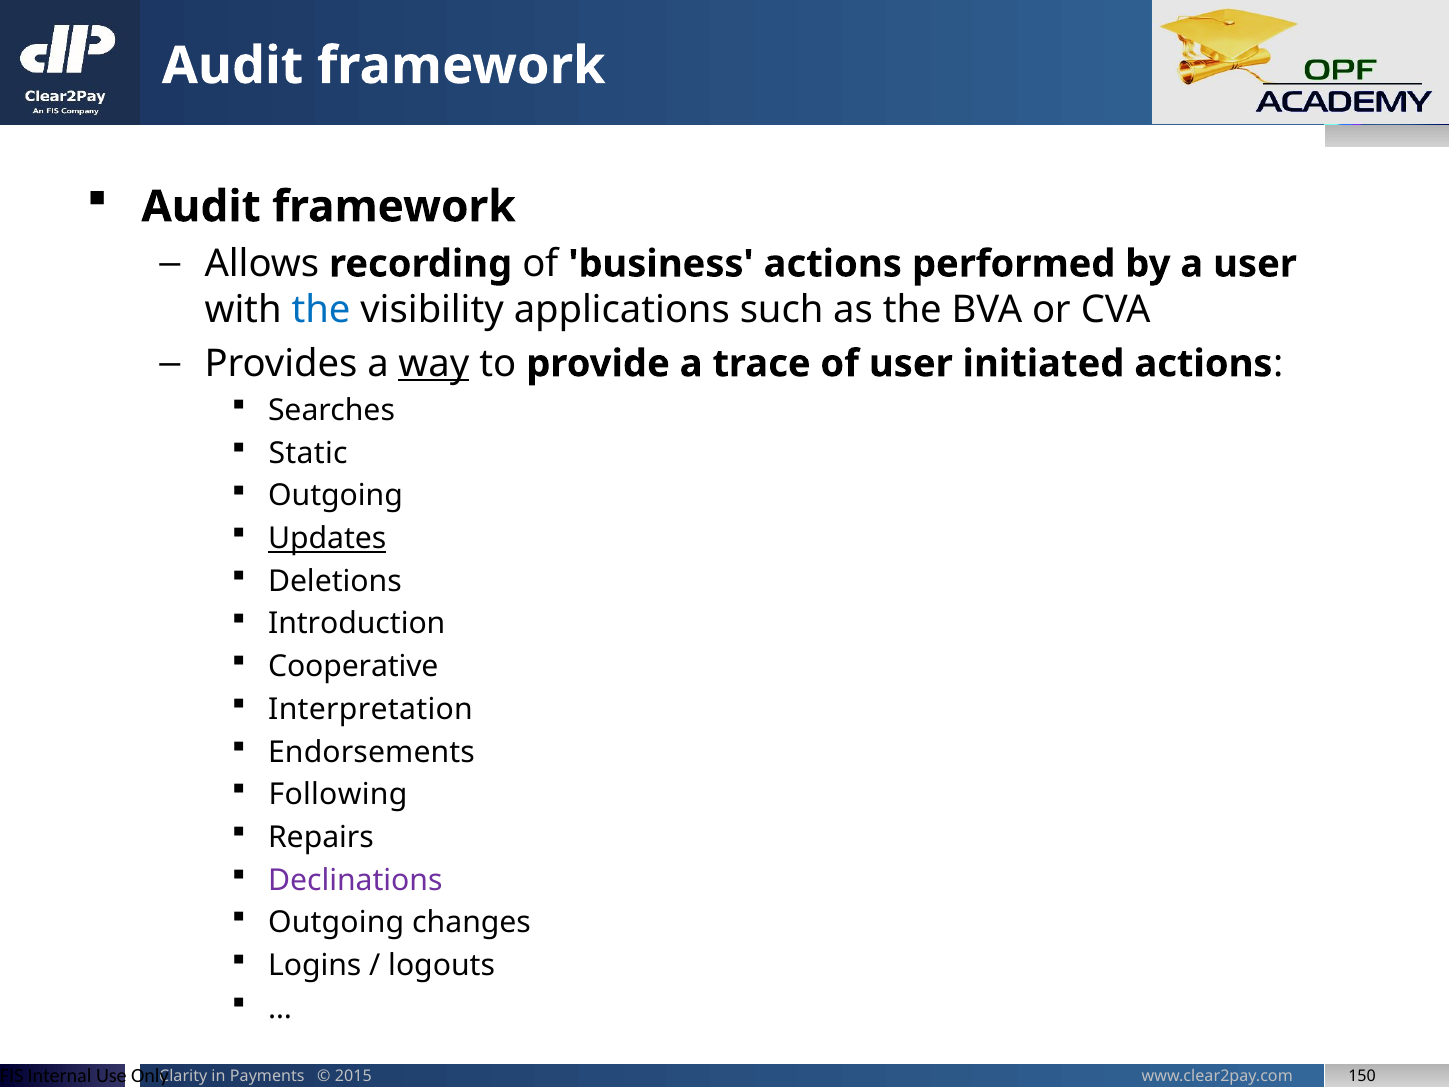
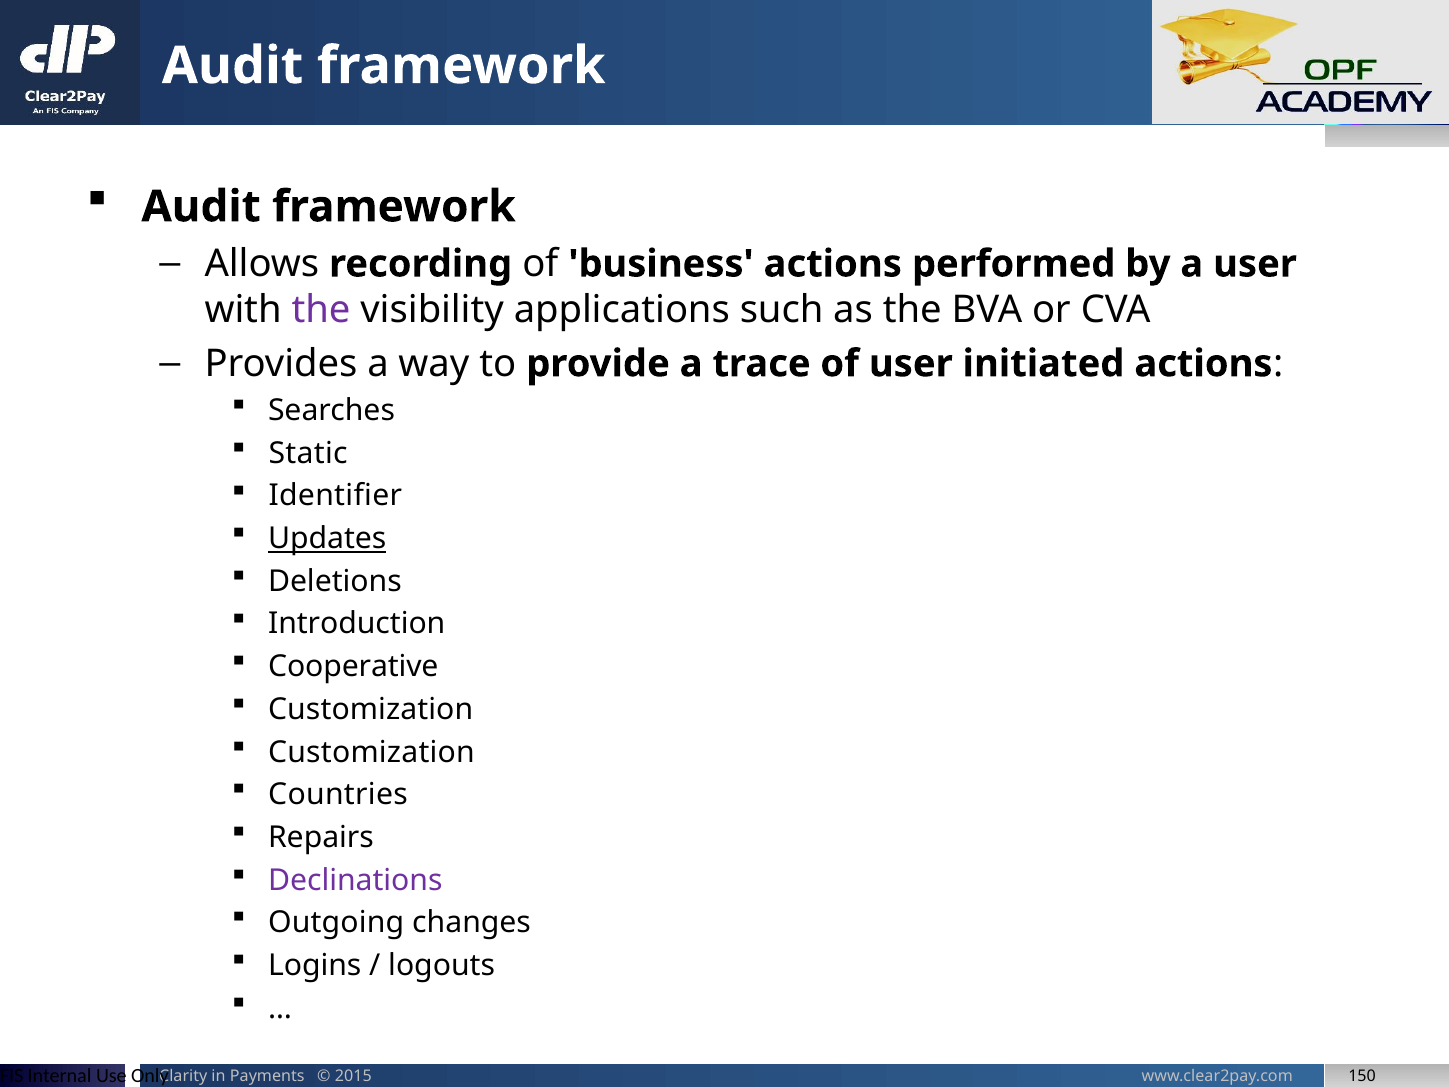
the at (321, 310) colour: blue -> purple
way underline: present -> none
Outgoing at (335, 496): Outgoing -> Identifier
Interpretation at (371, 709): Interpretation -> Customization
Endorsements at (371, 752): Endorsements -> Customization
Following: Following -> Countries
